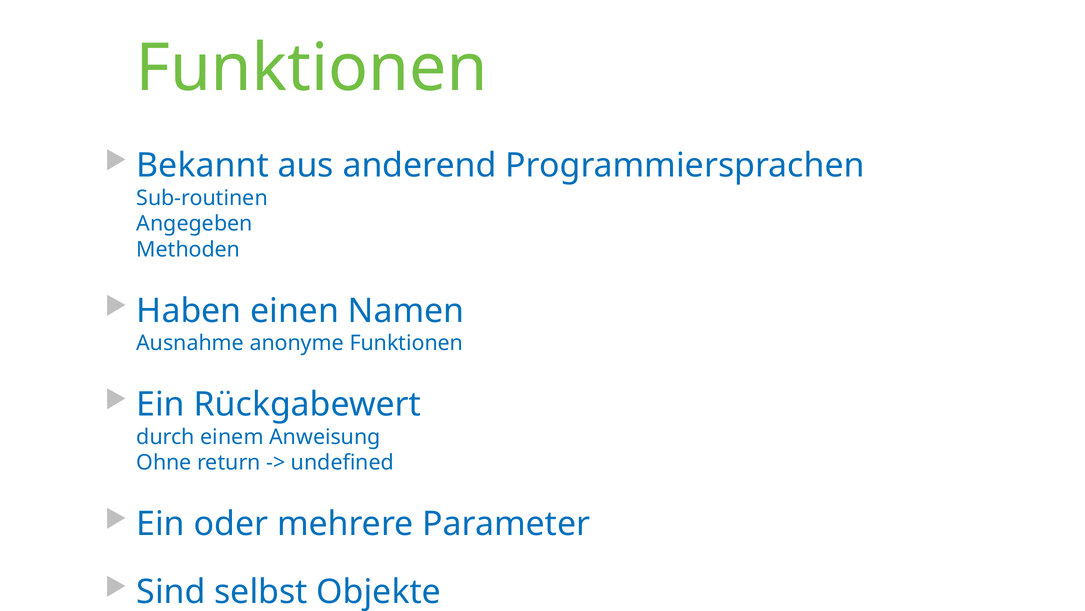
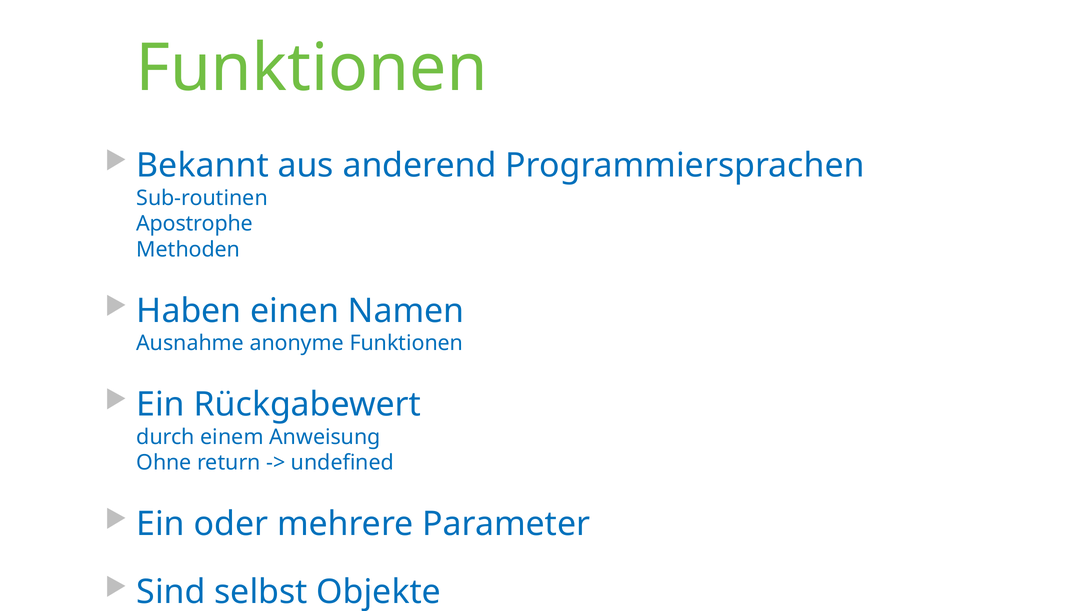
Angegeben: Angegeben -> Apostrophe
